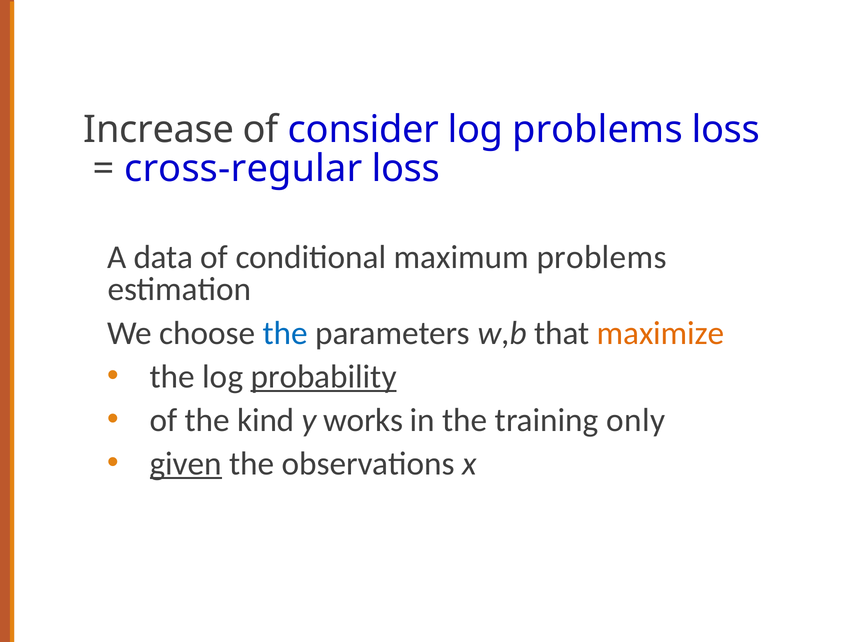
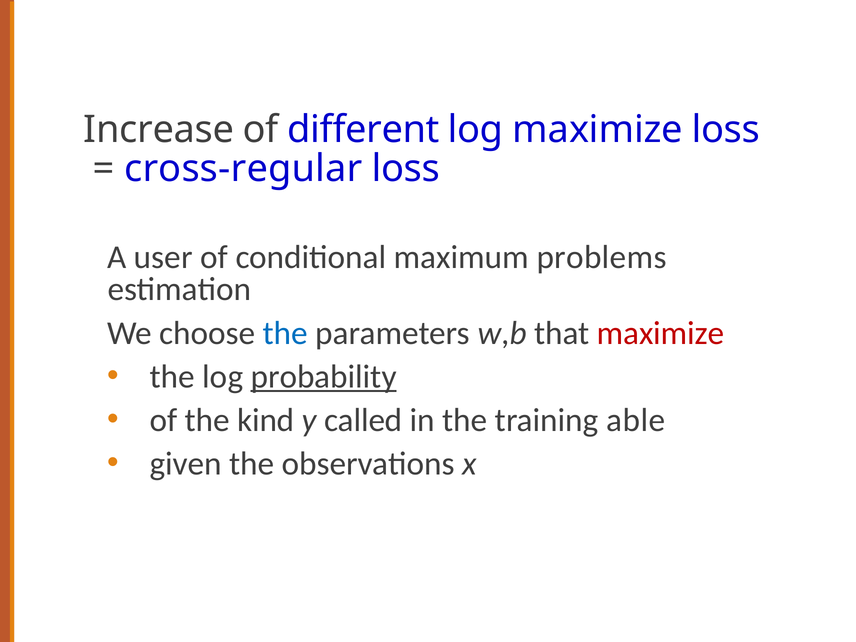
consider: consider -> different
log problems: problems -> maximize
data: data -> user
maximize at (661, 333) colour: orange -> red
works: works -> called
only: only -> able
given underline: present -> none
